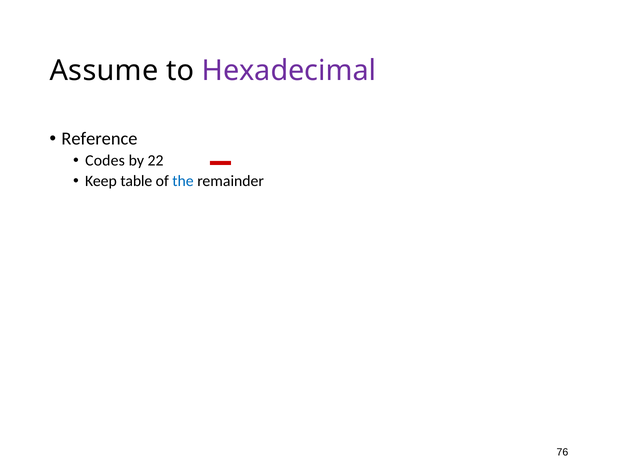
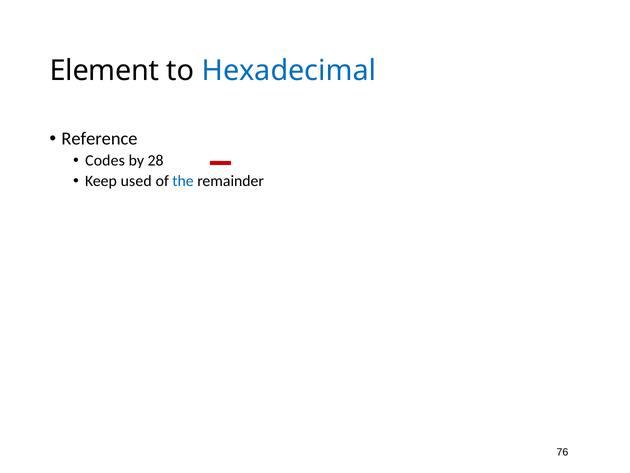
Assume: Assume -> Element
Hexadecimal colour: purple -> blue
22: 22 -> 28
table: table -> used
